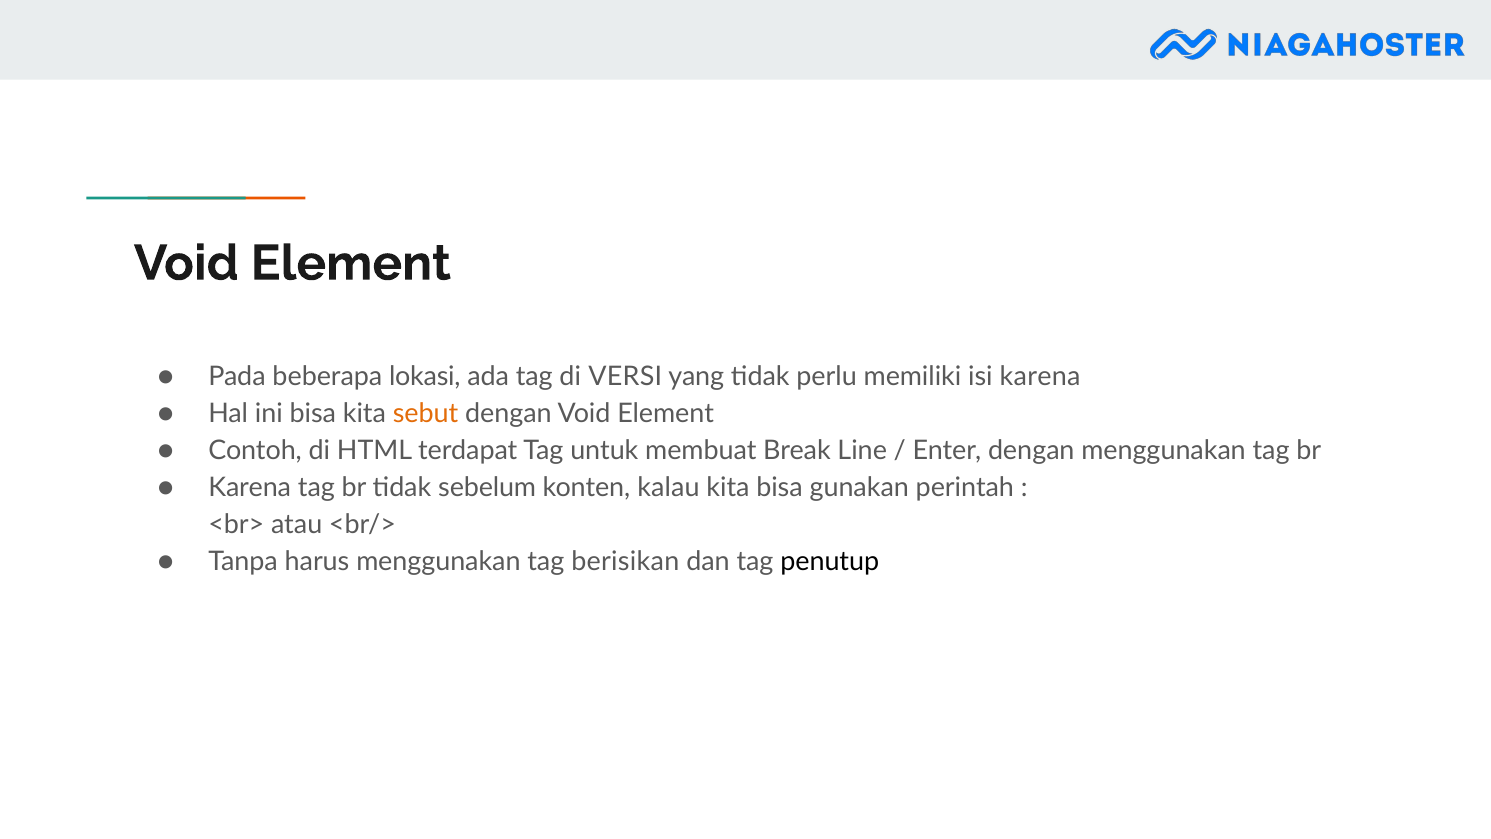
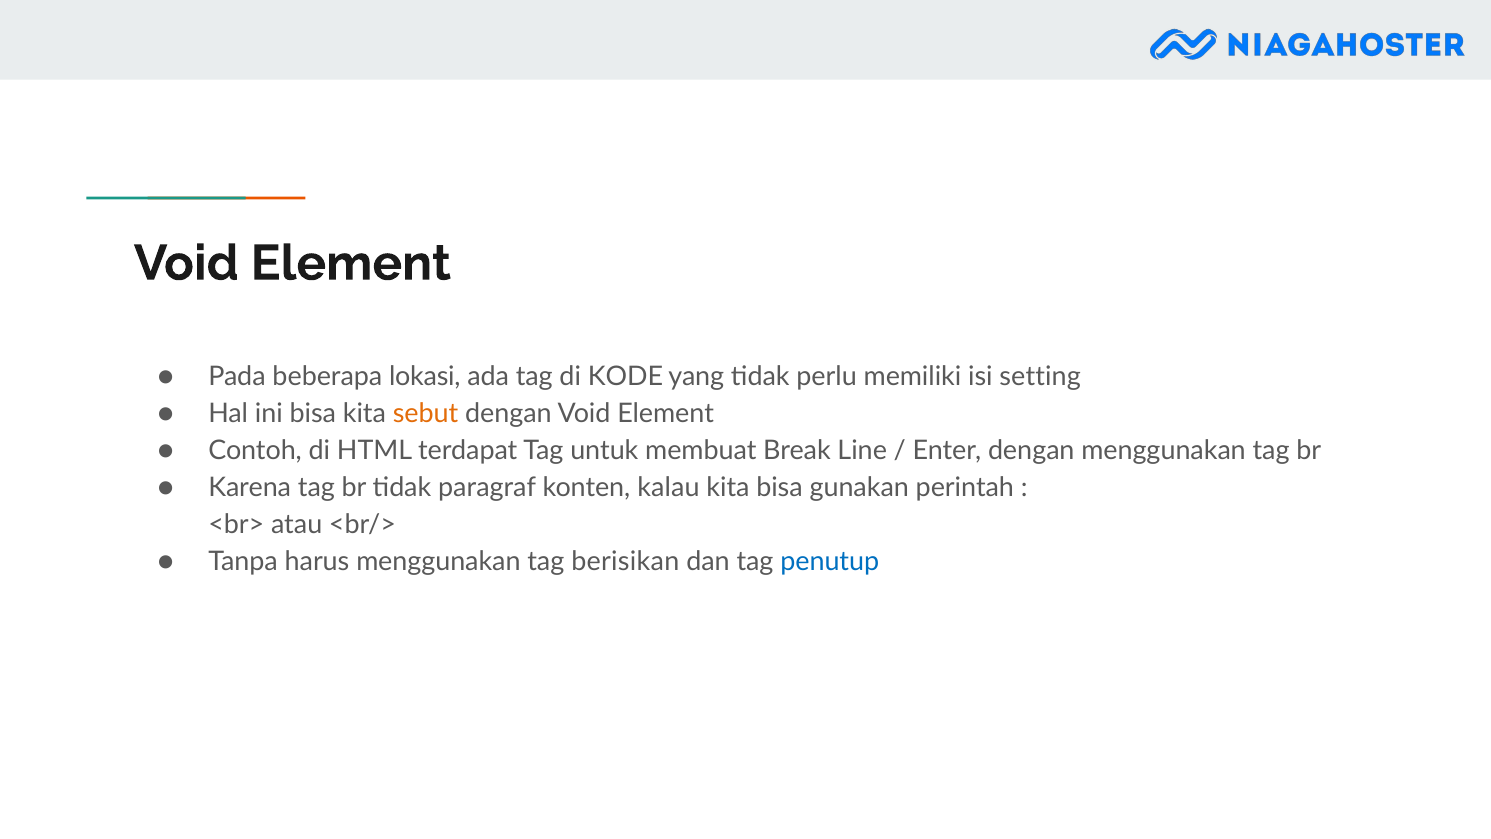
VERSI: VERSI -> KODE
isi karena: karena -> setting
sebelum: sebelum -> paragraf
penutup colour: black -> blue
